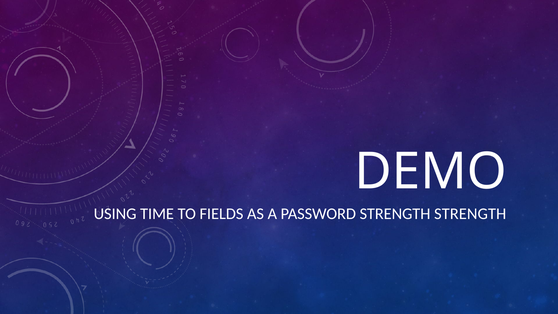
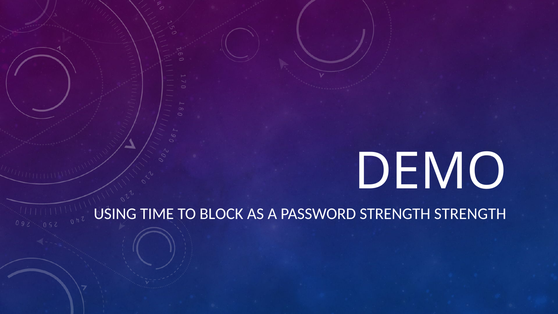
FIELDS: FIELDS -> BLOCK
